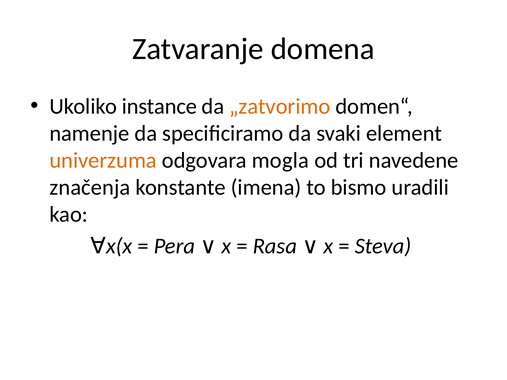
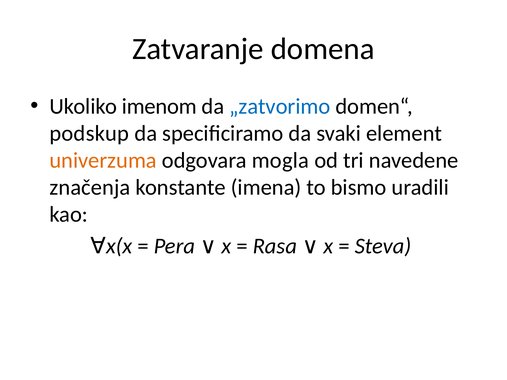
instance: instance -> imenom
„zatvorimo colour: orange -> blue
namenje: namenje -> podskup
